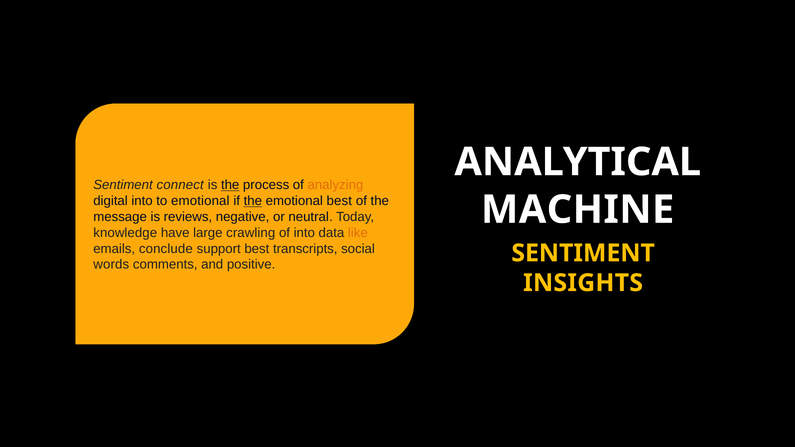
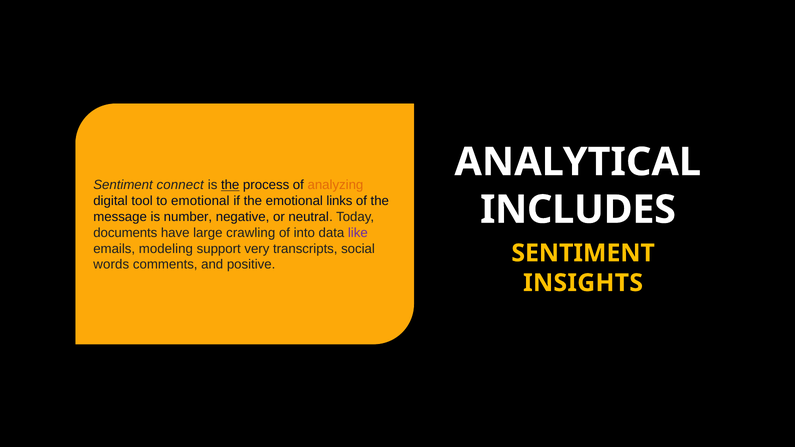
digital into: into -> tool
the at (253, 201) underline: present -> none
emotional best: best -> links
MACHINE: MACHINE -> INCLUDES
reviews: reviews -> number
knowledge: knowledge -> documents
like colour: orange -> purple
conclude: conclude -> modeling
support best: best -> very
